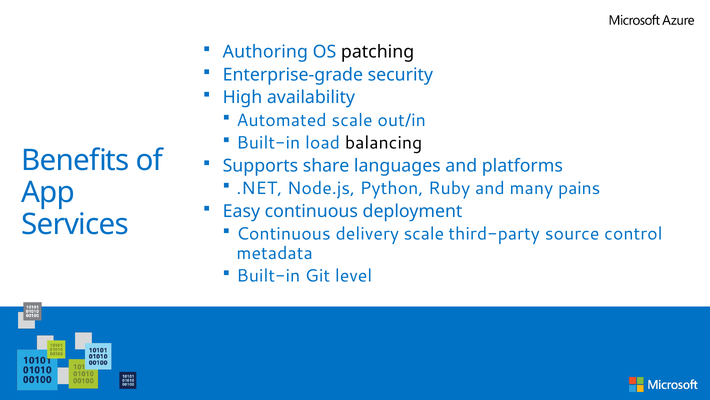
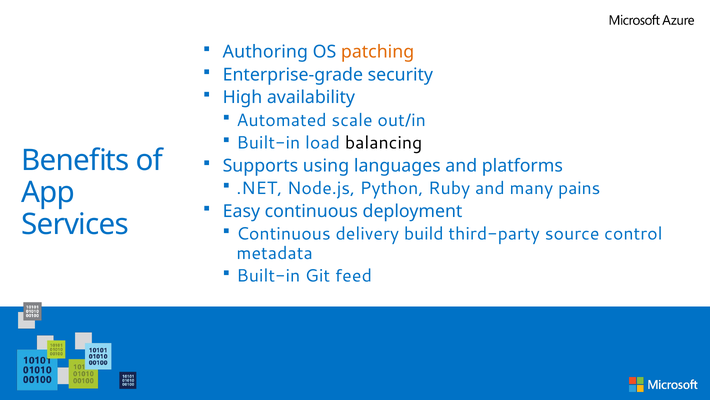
patching colour: black -> orange
share: share -> using
delivery scale: scale -> build
level: level -> feed
